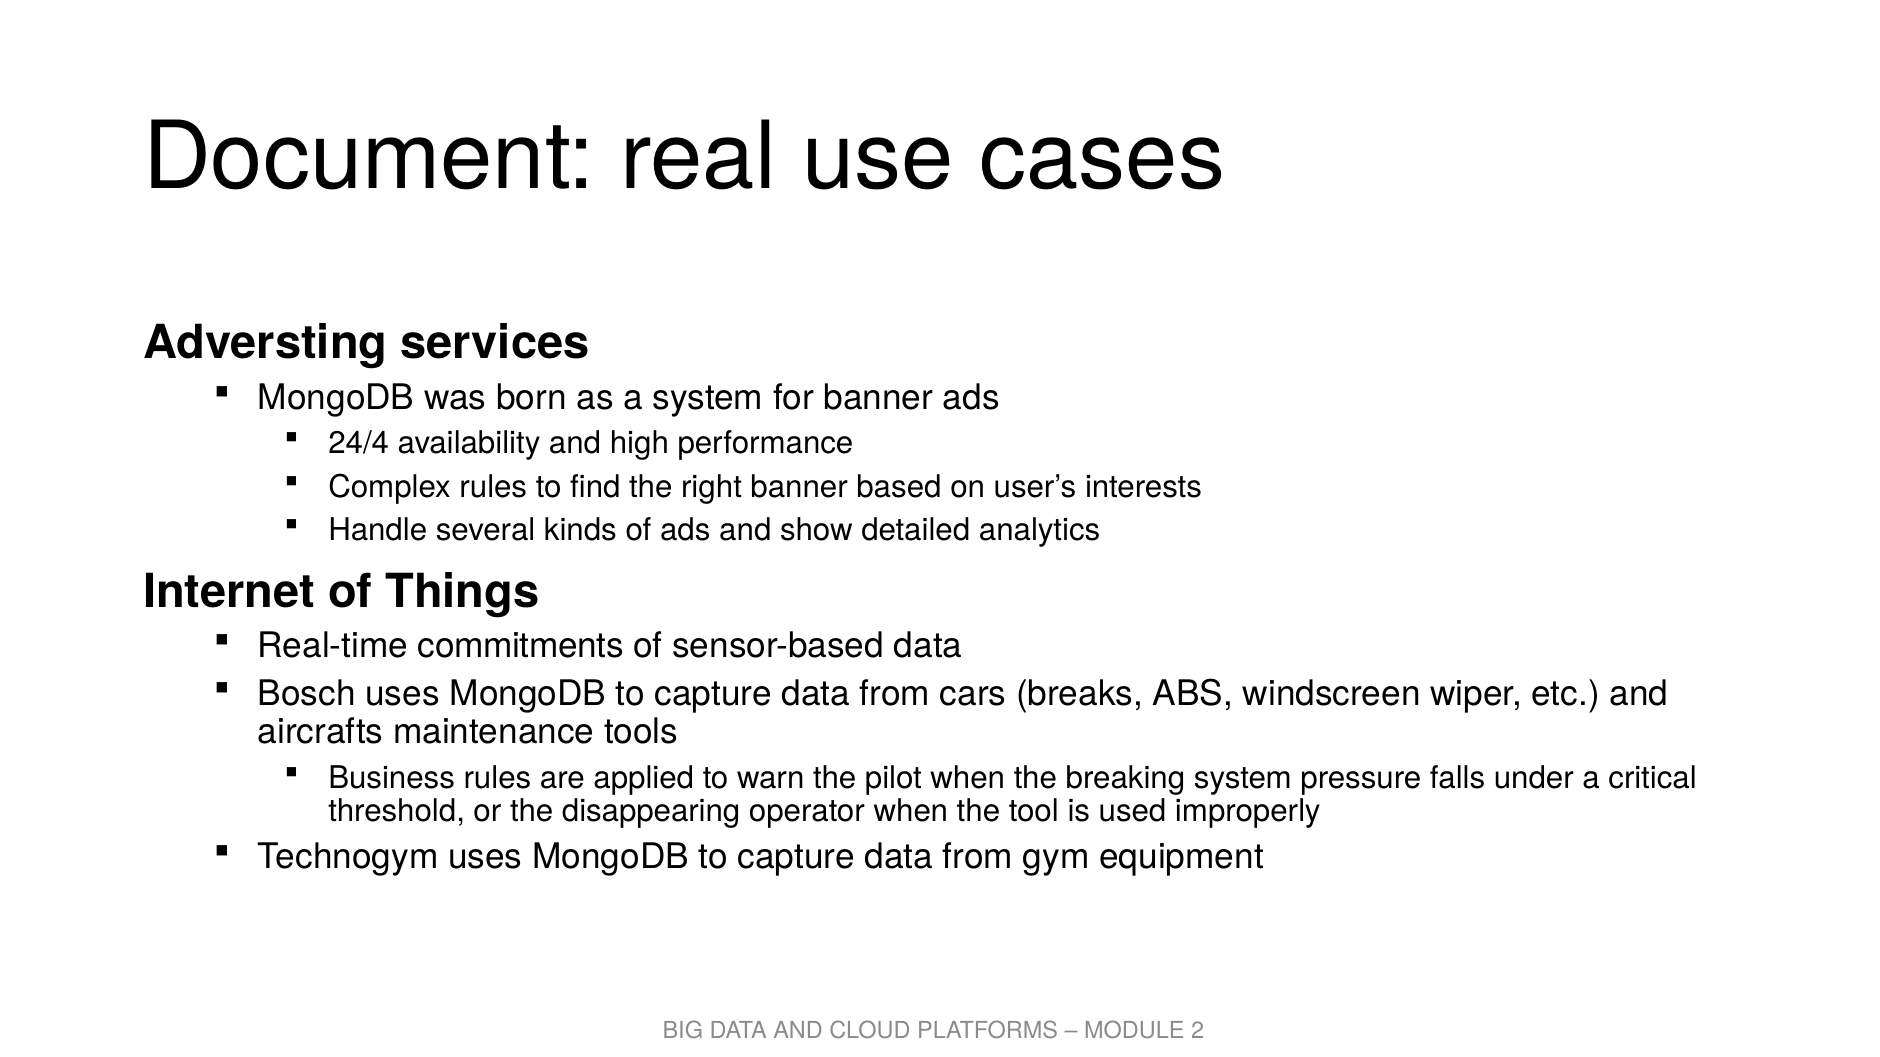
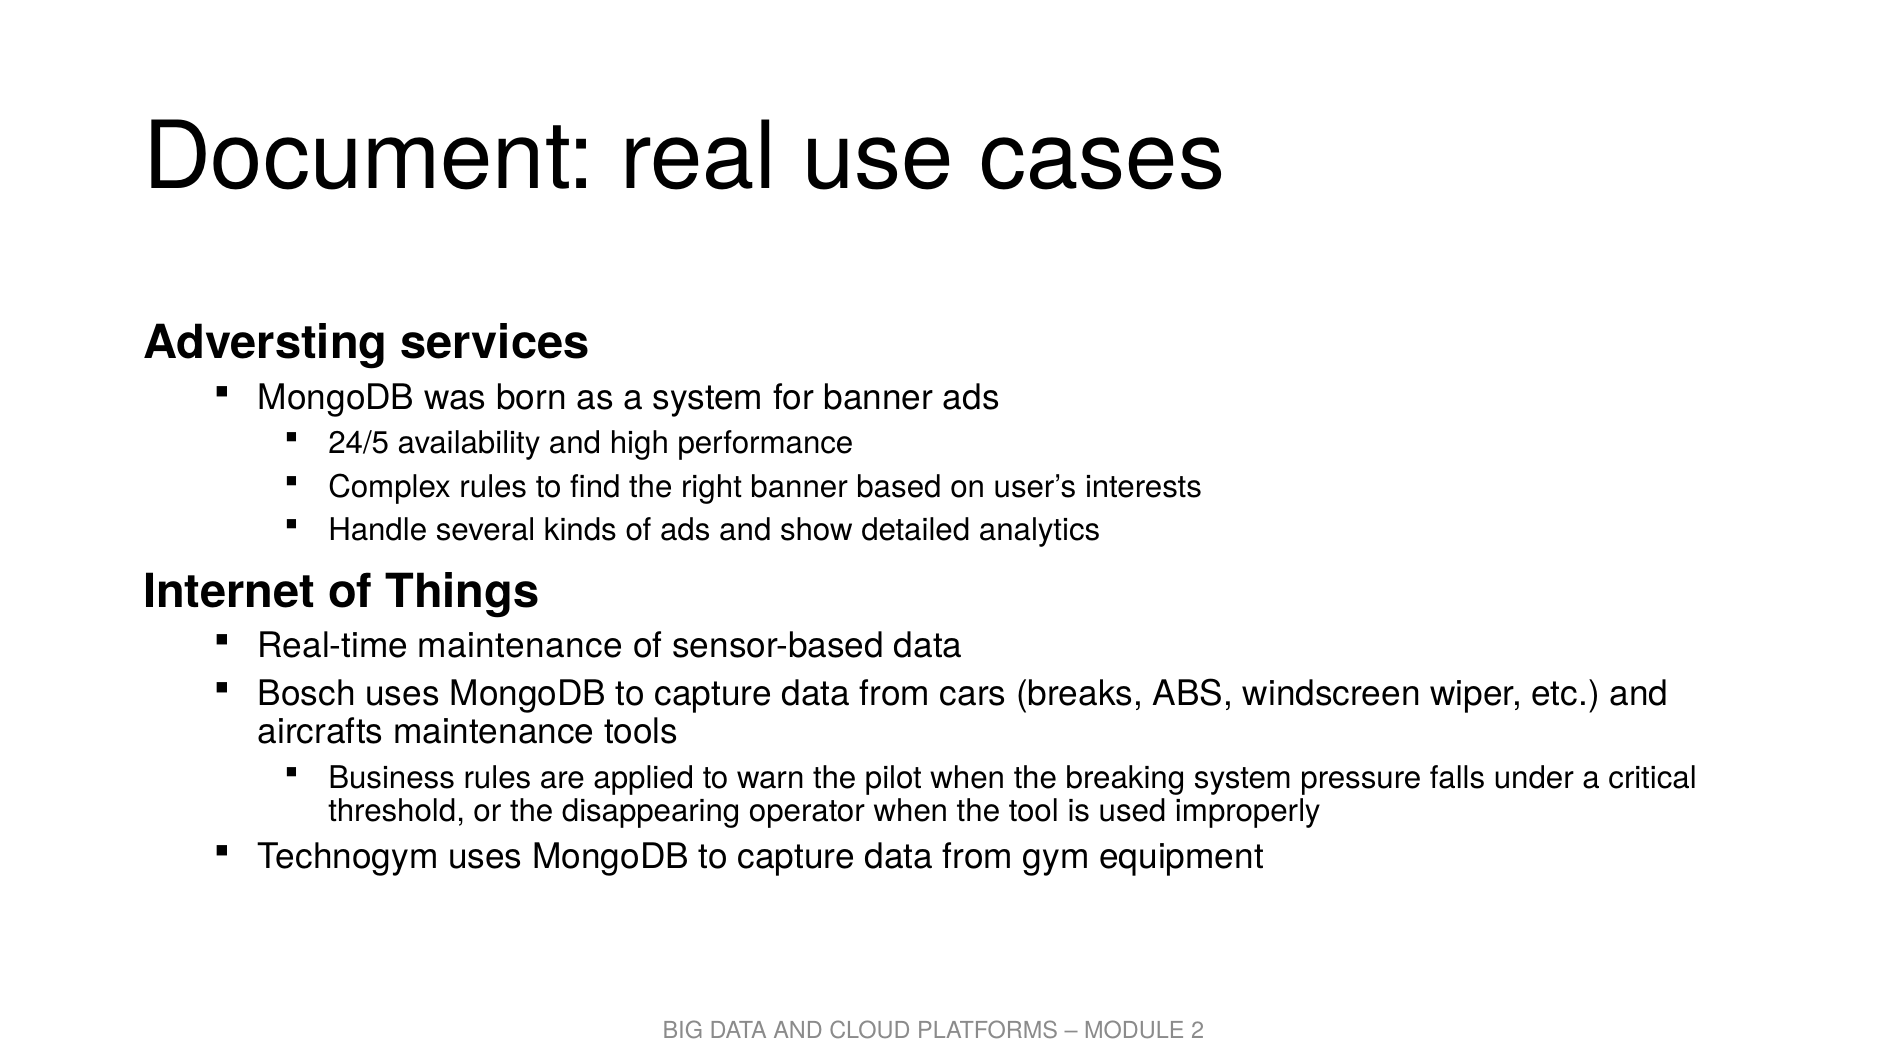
24/4: 24/4 -> 24/5
Real-time commitments: commitments -> maintenance
